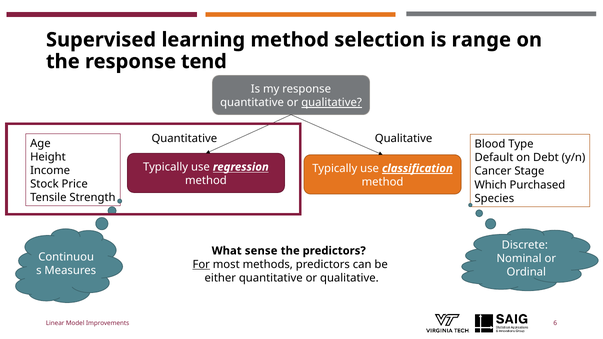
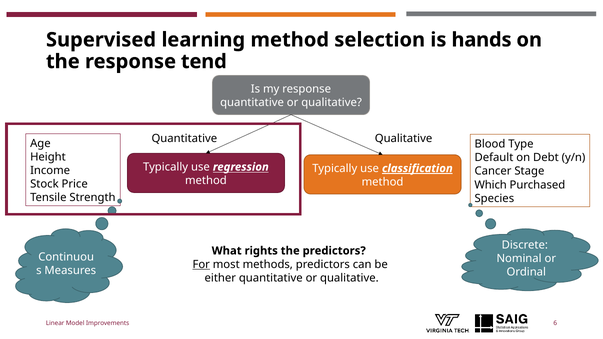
range: range -> hands
qualitative at (332, 103) underline: present -> none
sense: sense -> rights
